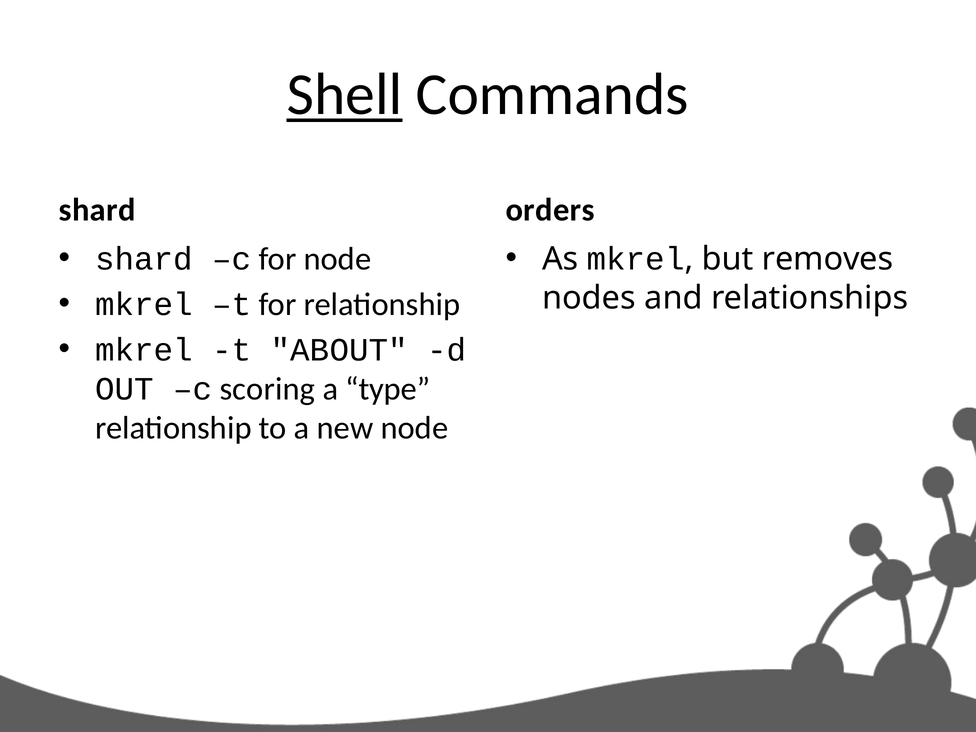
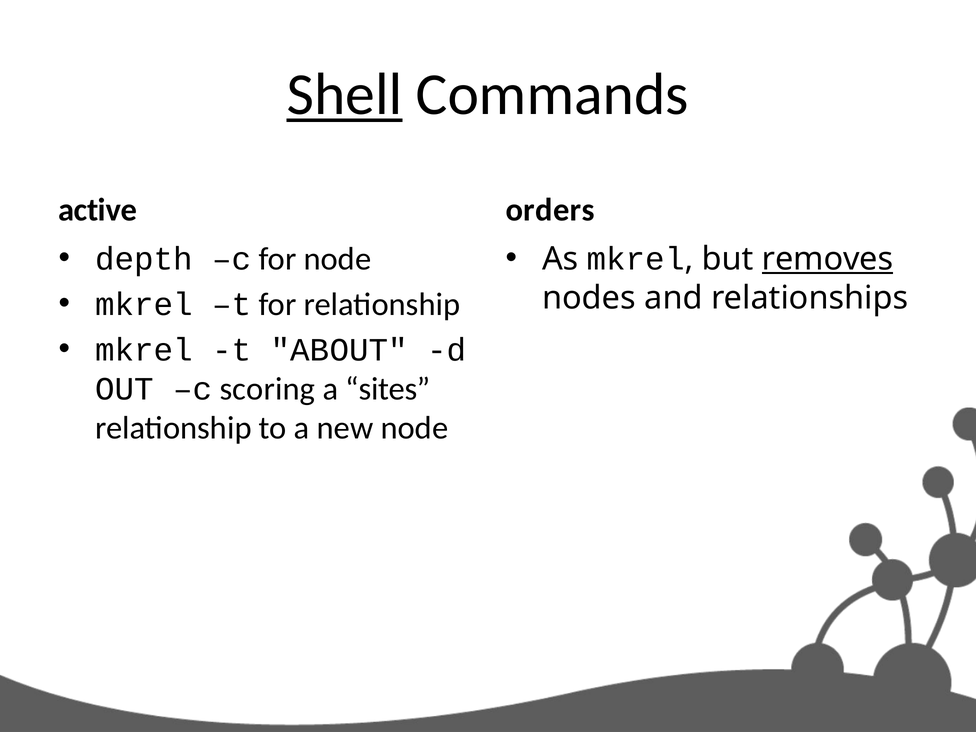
shard at (97, 210): shard -> active
shard at (144, 259): shard -> depth
removes underline: none -> present
type: type -> sites
